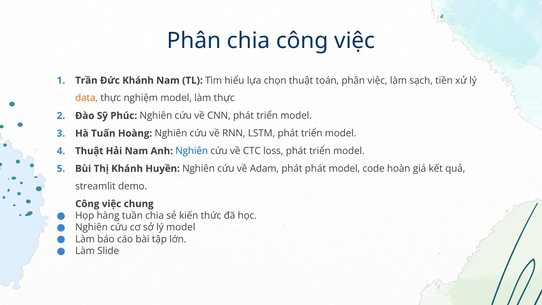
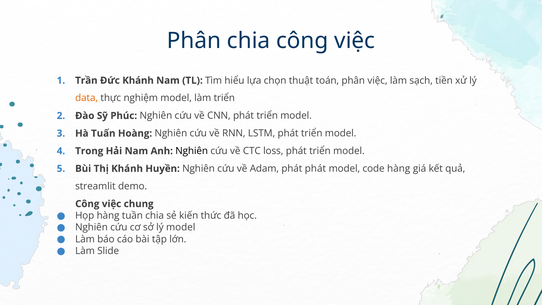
làm thực: thực -> triển
Thuật at (89, 151): Thuật -> Trong
Nghiên at (192, 151) colour: blue -> black
code hoàn: hoàn -> hàng
